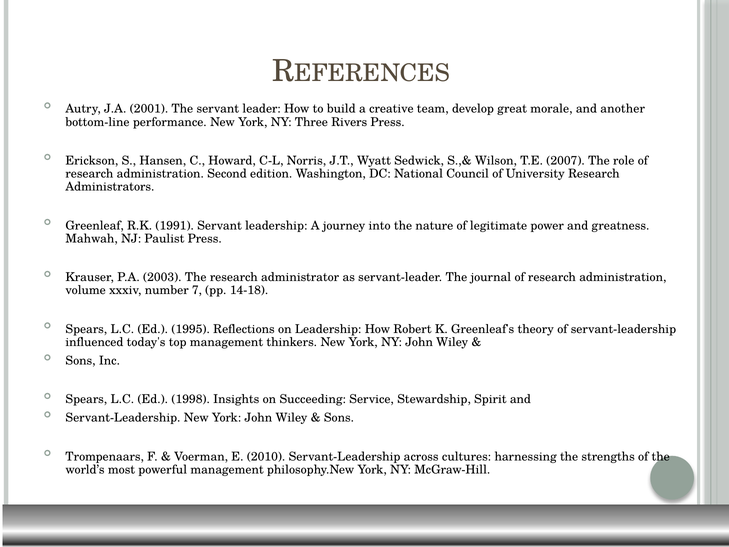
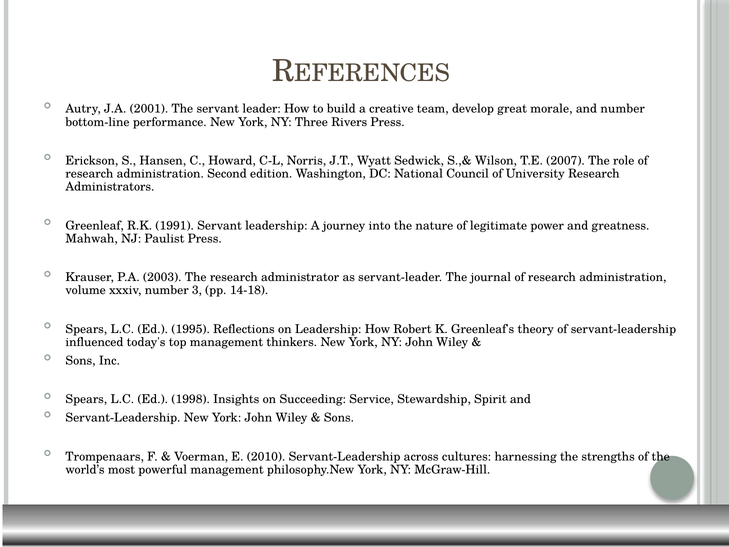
and another: another -> number
7: 7 -> 3
